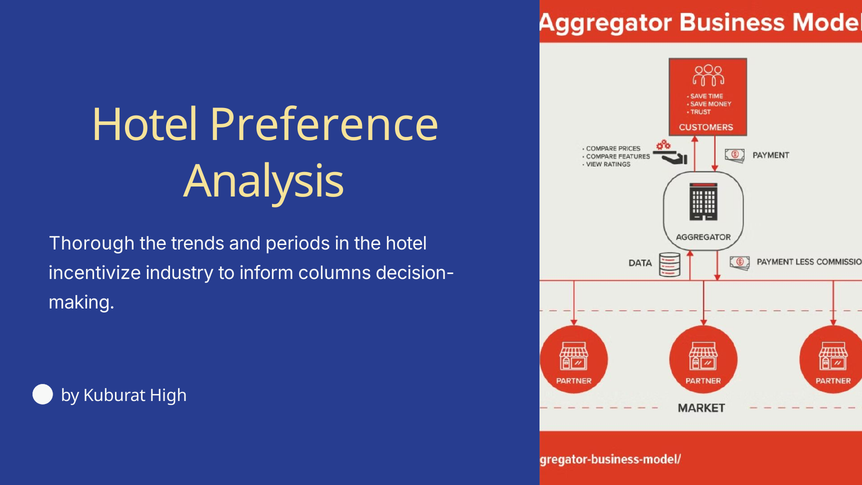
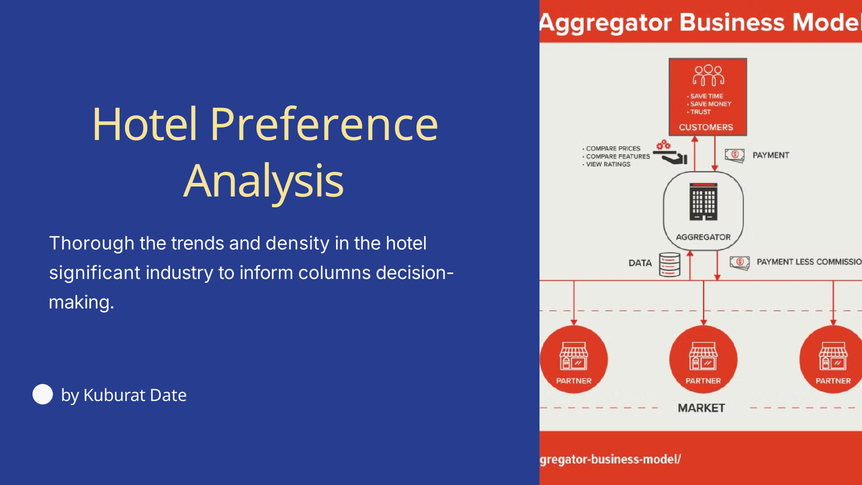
periods: periods -> density
incentivize: incentivize -> significant
High: High -> Date
